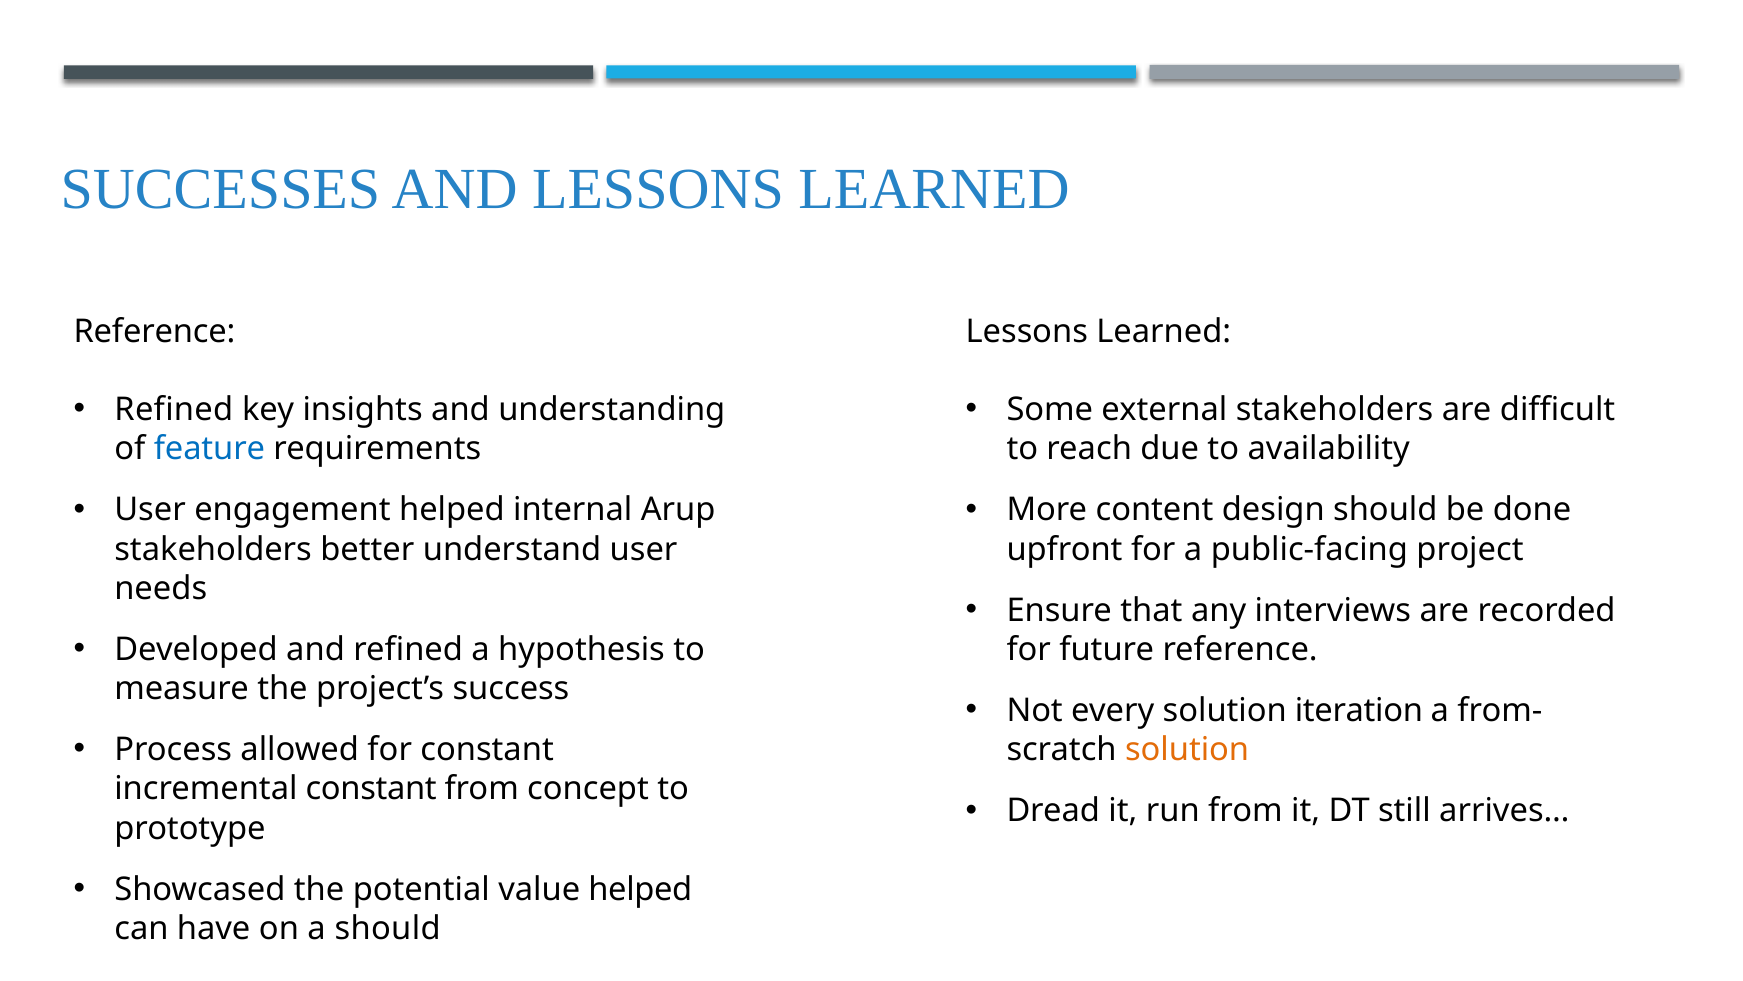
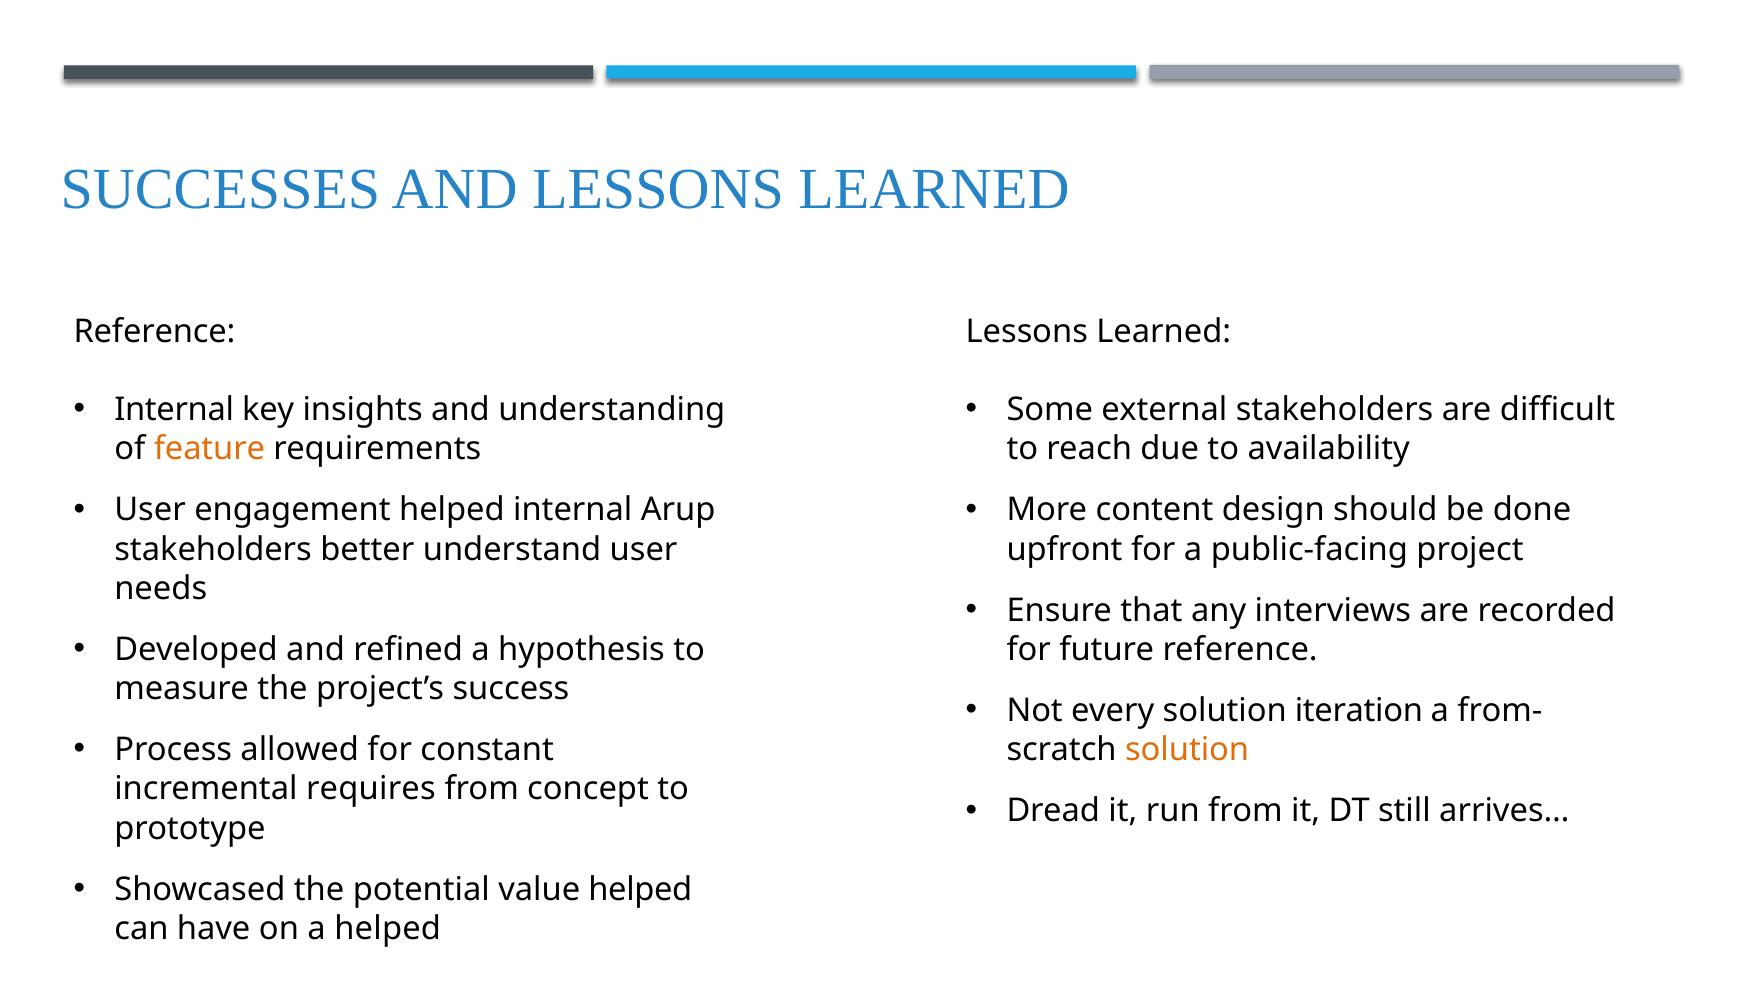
Refined at (174, 410): Refined -> Internal
feature colour: blue -> orange
incremental constant: constant -> requires
a should: should -> helped
